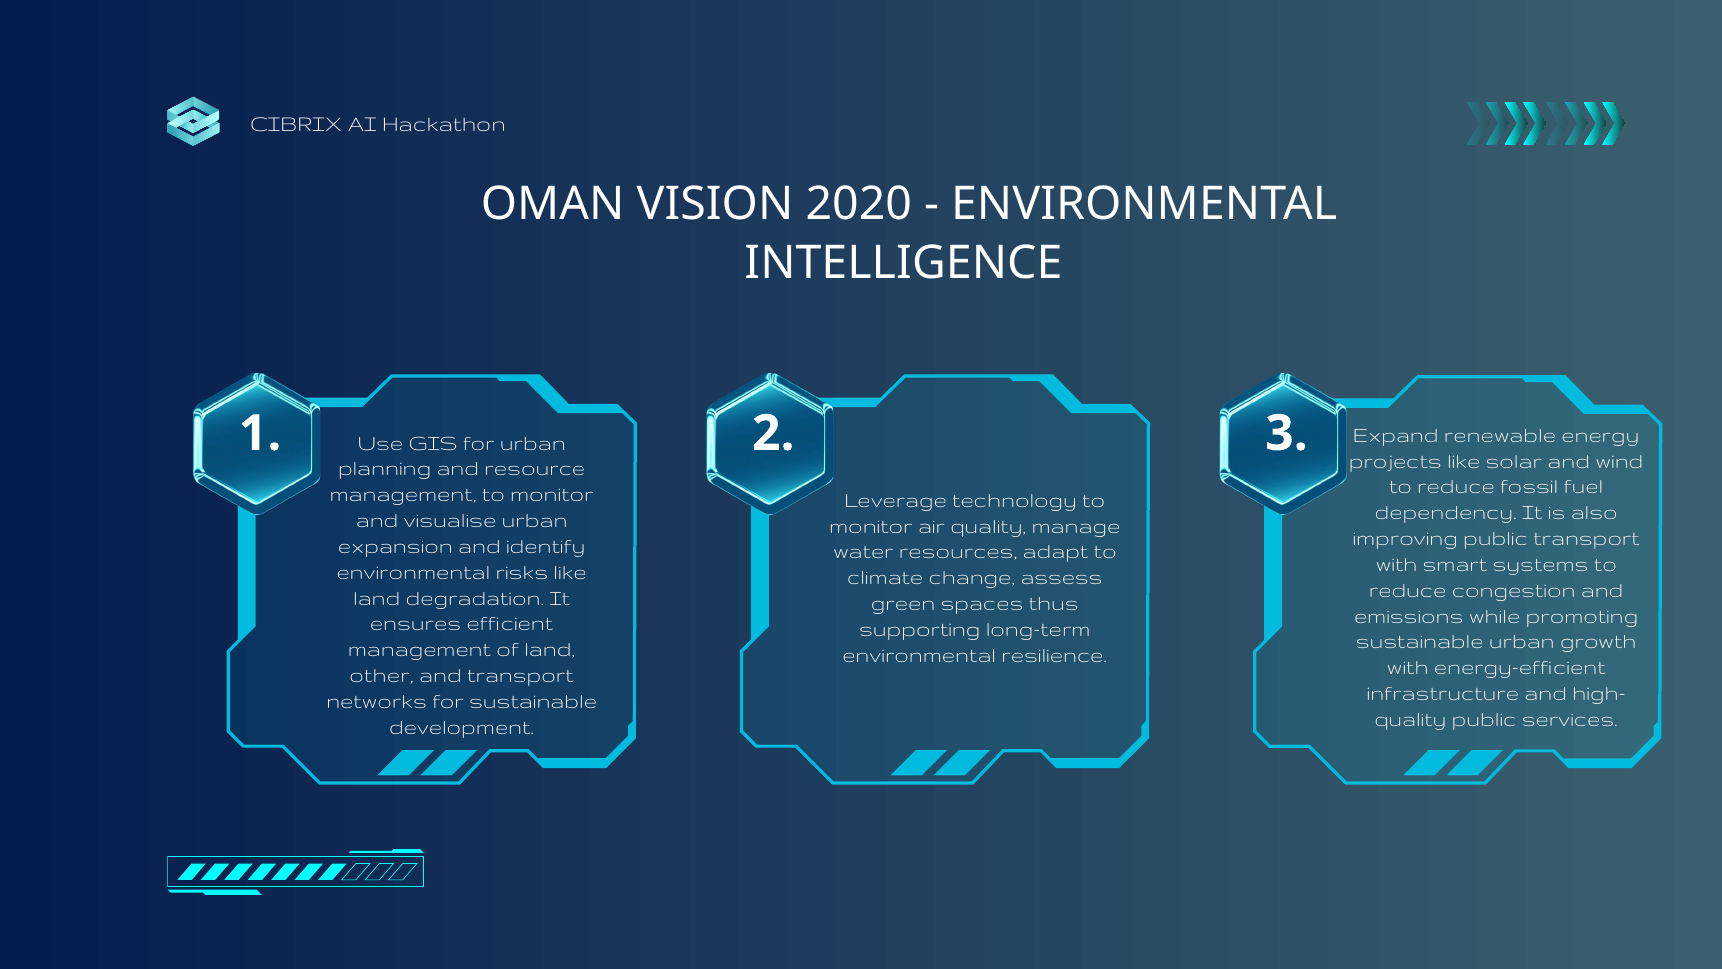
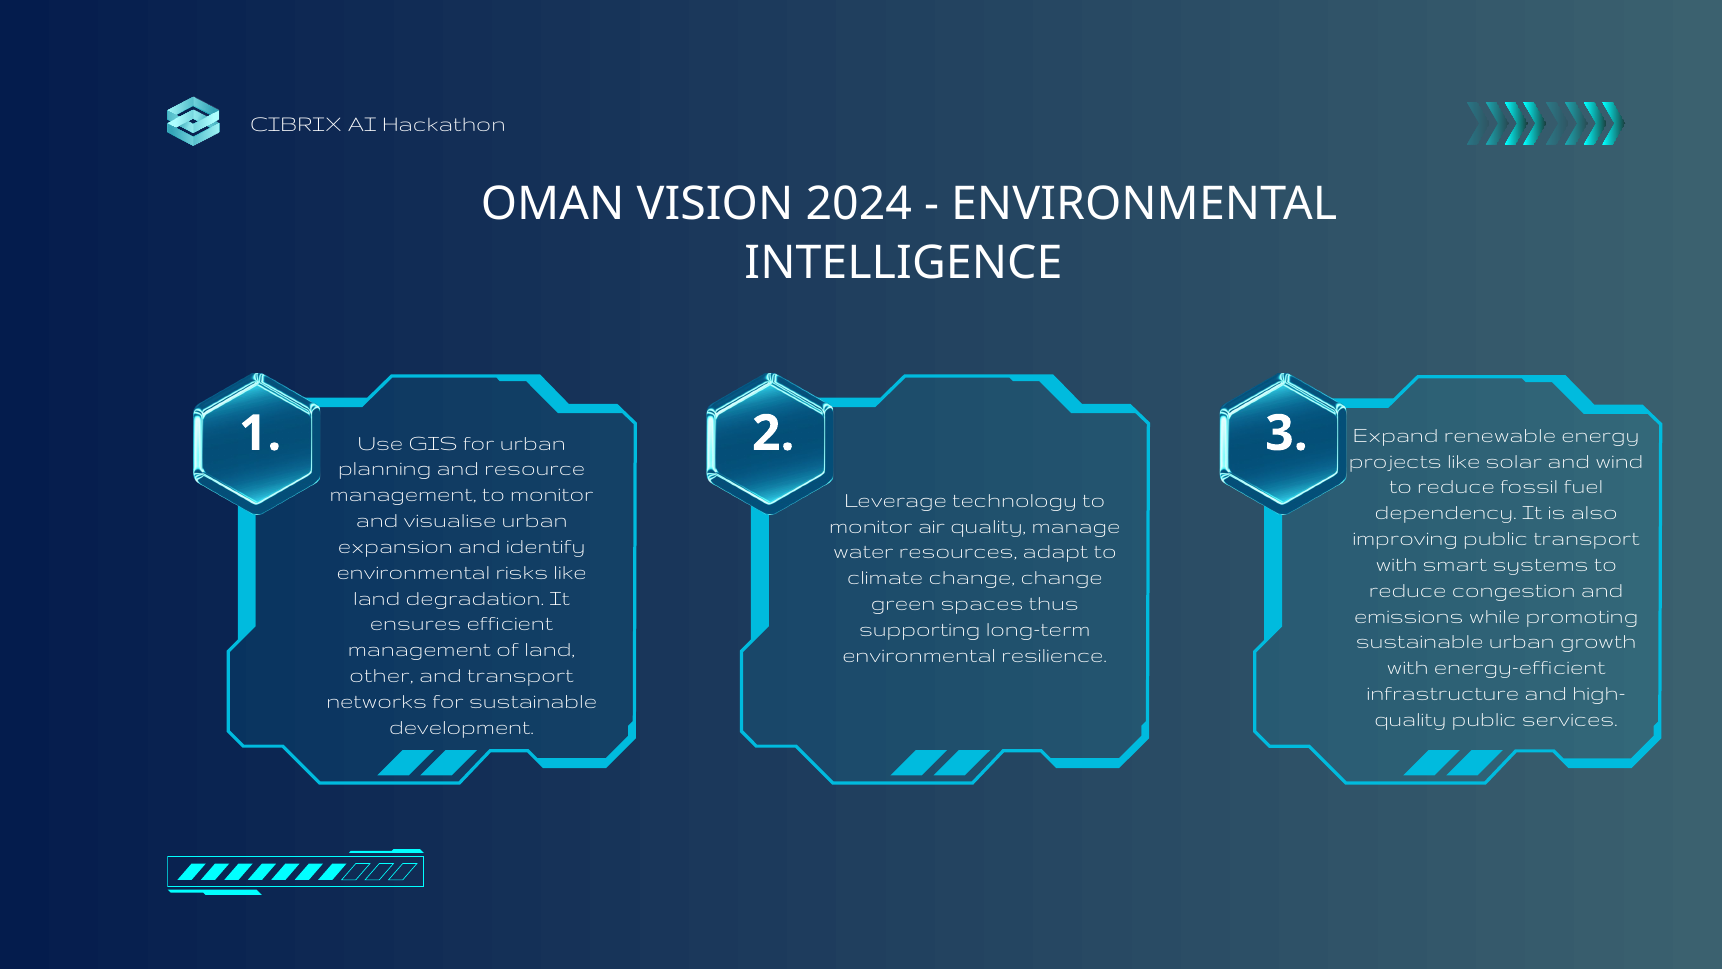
2020: 2020 -> 2024
change assess: assess -> change
